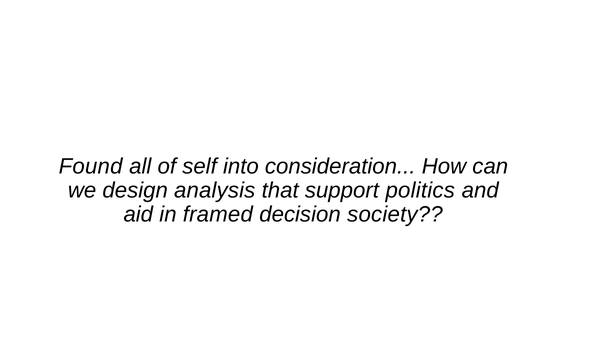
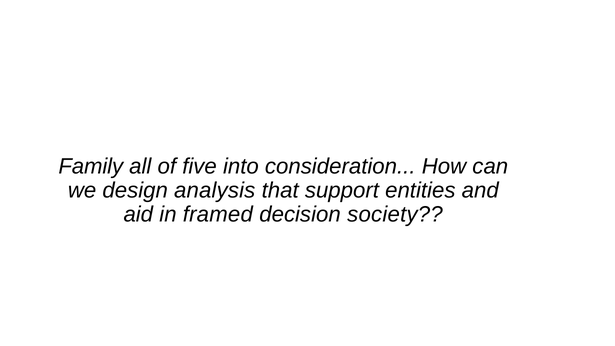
Found: Found -> Family
self: self -> five
politics: politics -> entities
